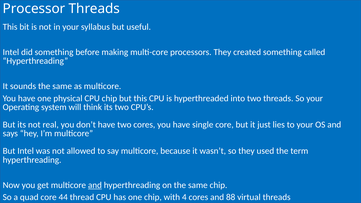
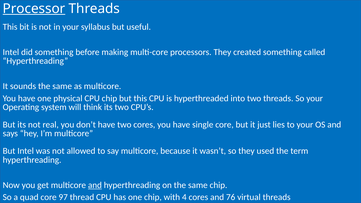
Processor underline: none -> present
44: 44 -> 97
88: 88 -> 76
